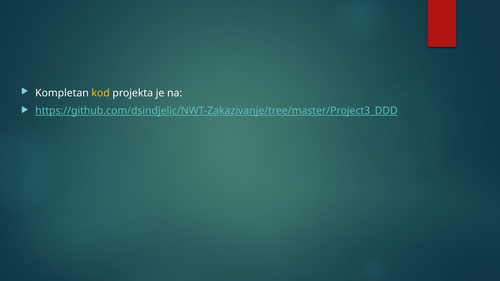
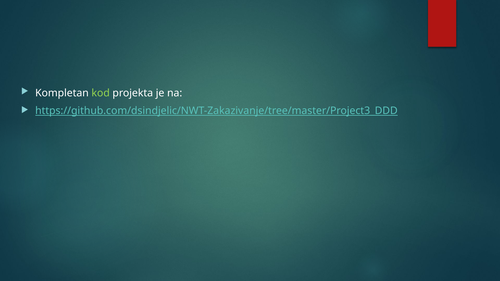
kod colour: yellow -> light green
